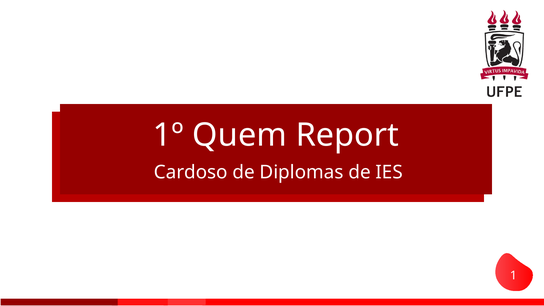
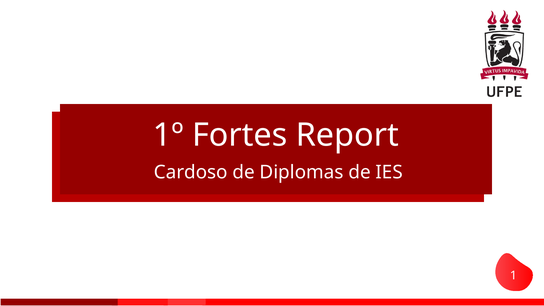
Quem: Quem -> Fortes
